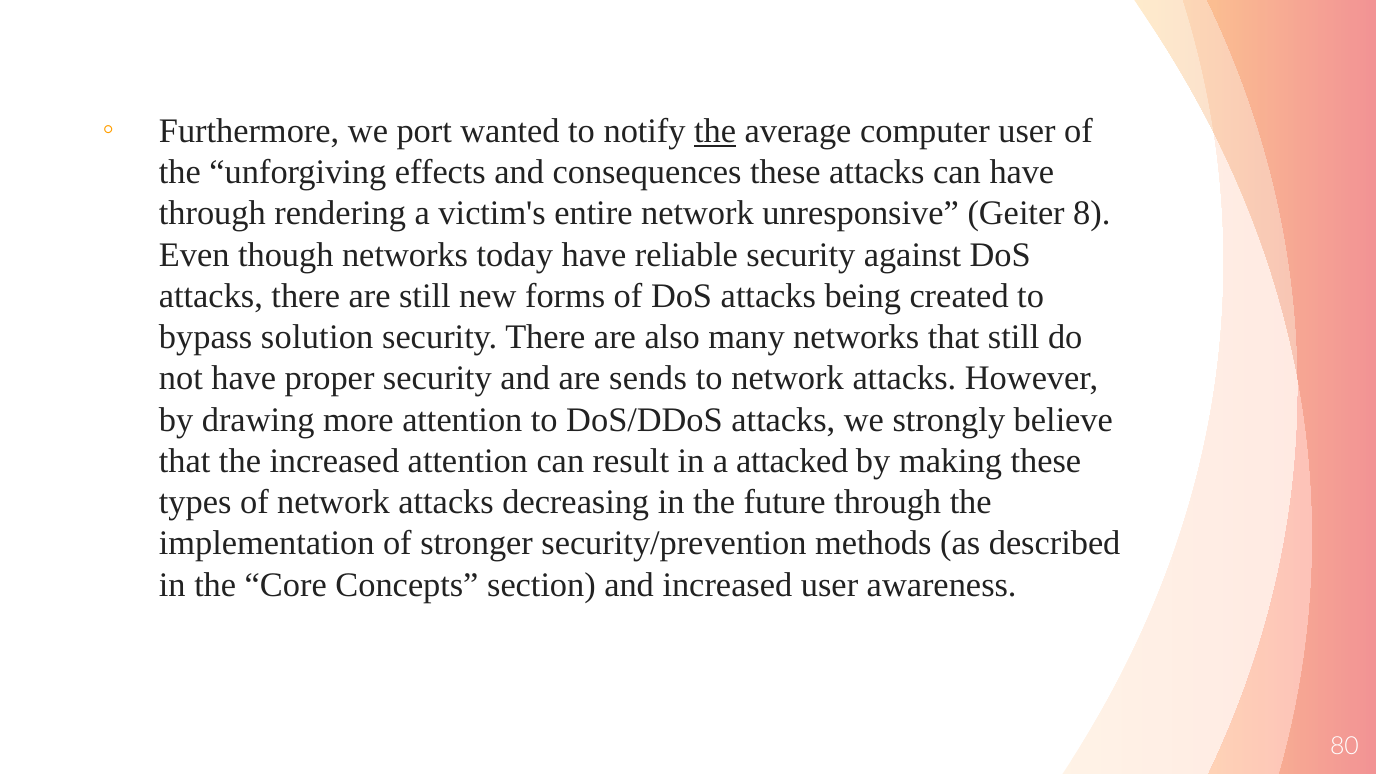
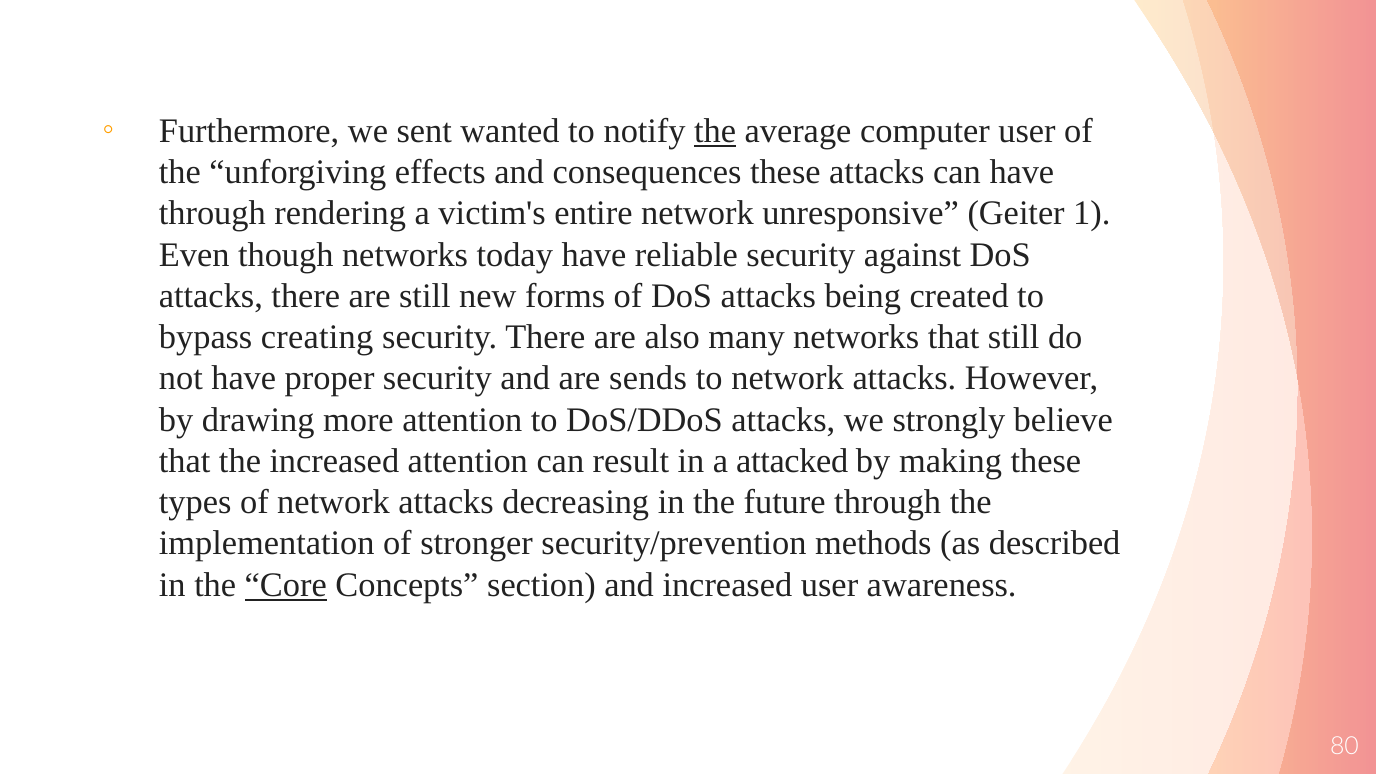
port: port -> sent
8: 8 -> 1
solution: solution -> creating
Core underline: none -> present
